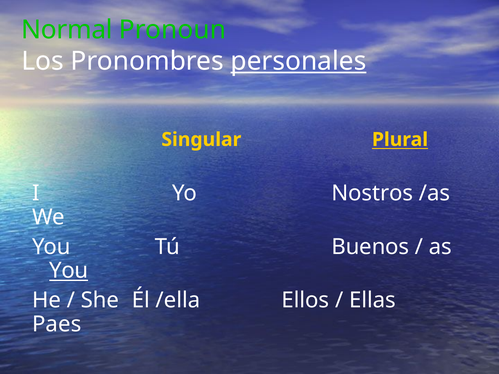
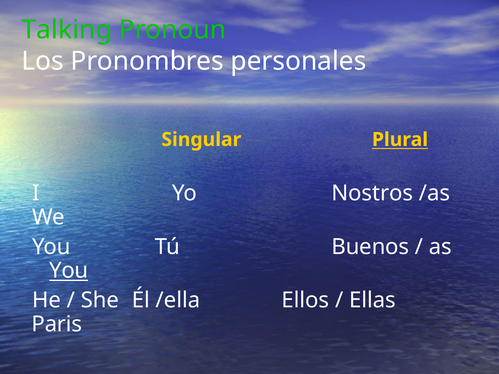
Normal: Normal -> Talking
personales underline: present -> none
Paes: Paes -> Paris
